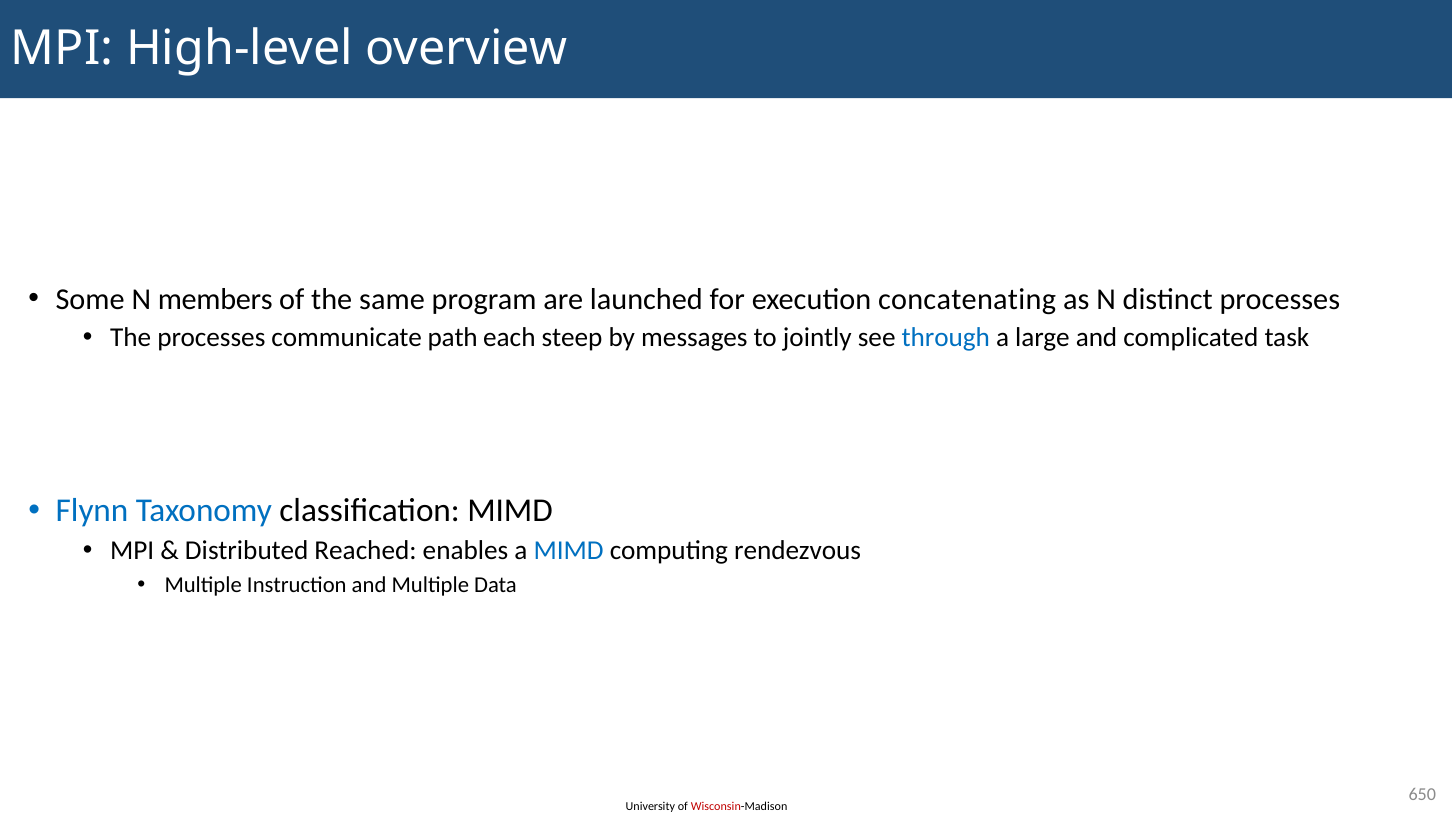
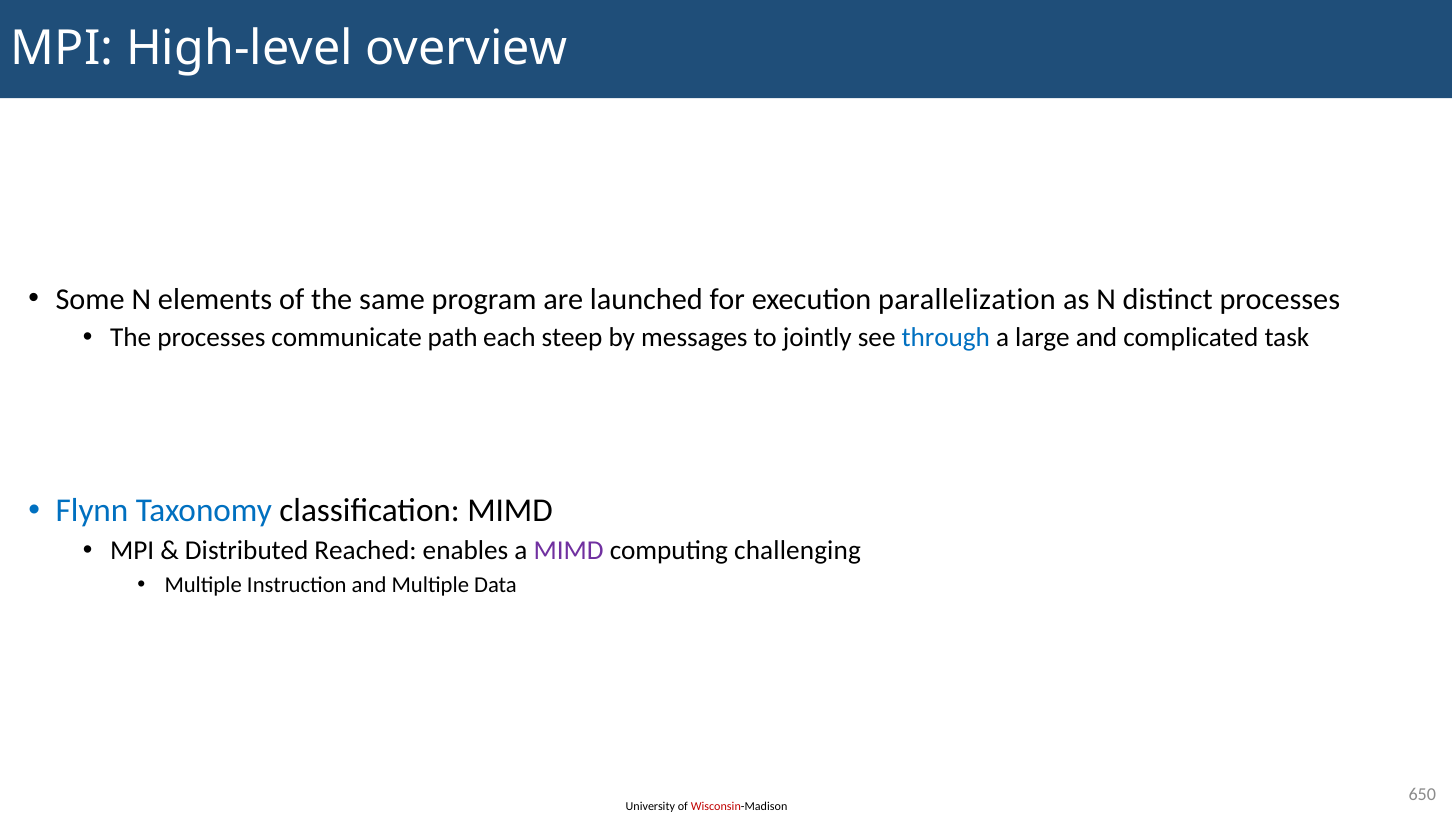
members: members -> elements
concatenating: concatenating -> parallelization
MIMD at (569, 550) colour: blue -> purple
rendezvous: rendezvous -> challenging
